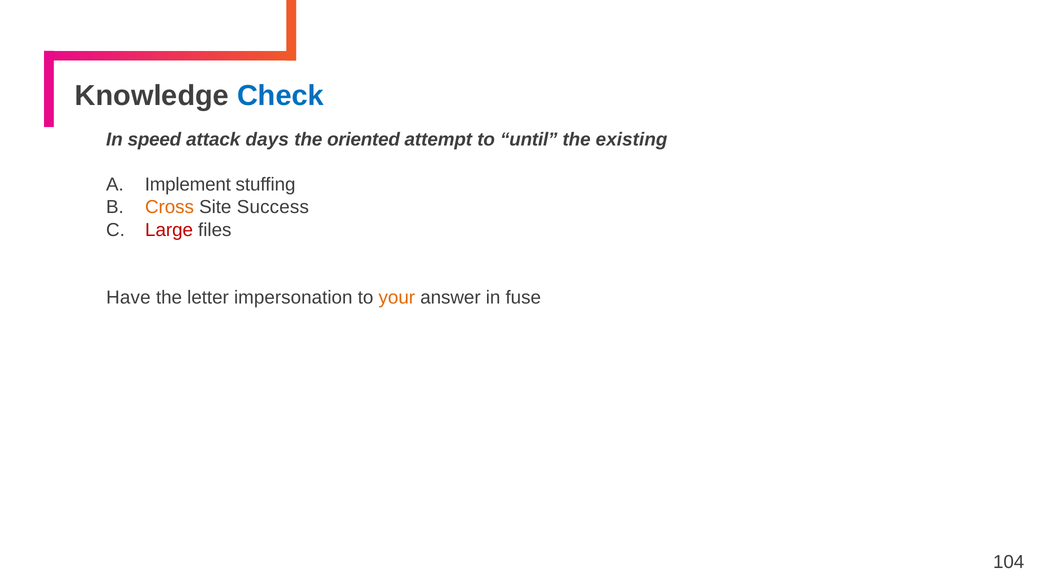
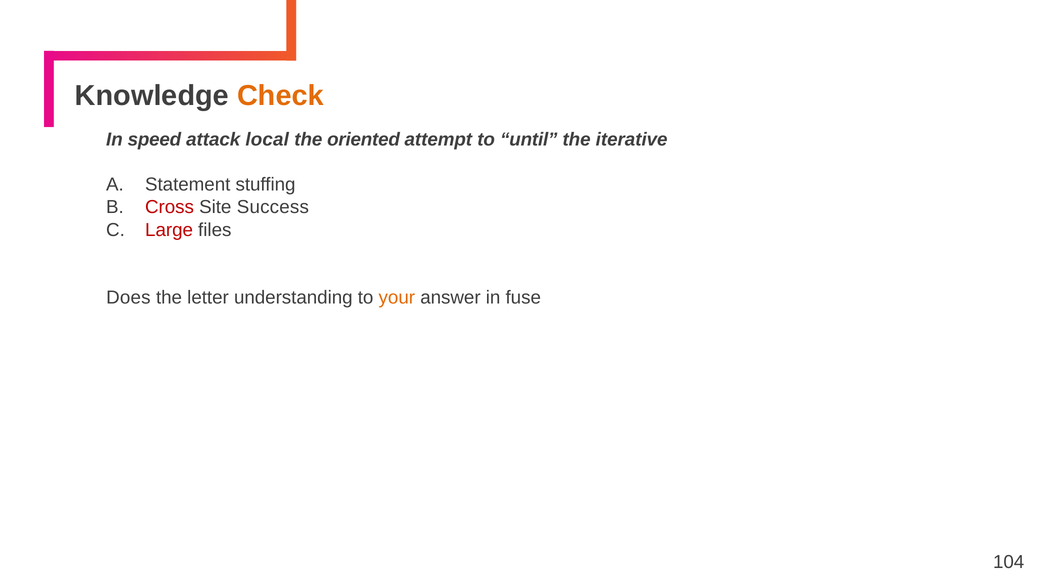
Check colour: blue -> orange
days: days -> local
existing: existing -> iterative
Implement: Implement -> Statement
Cross colour: orange -> red
Have: Have -> Does
impersonation: impersonation -> understanding
